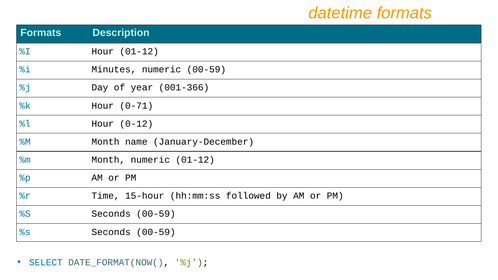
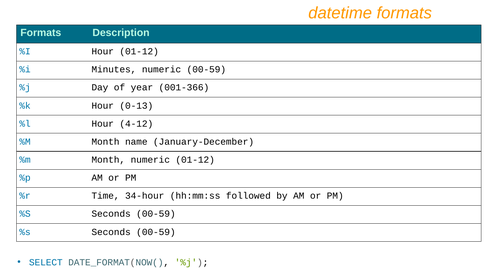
0-71: 0-71 -> 0-13
0-12: 0-12 -> 4-12
15-hour: 15-hour -> 34-hour
